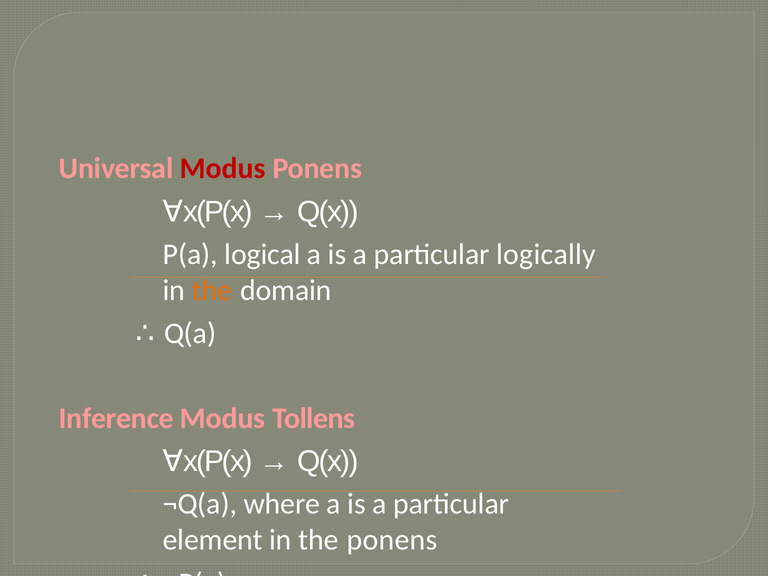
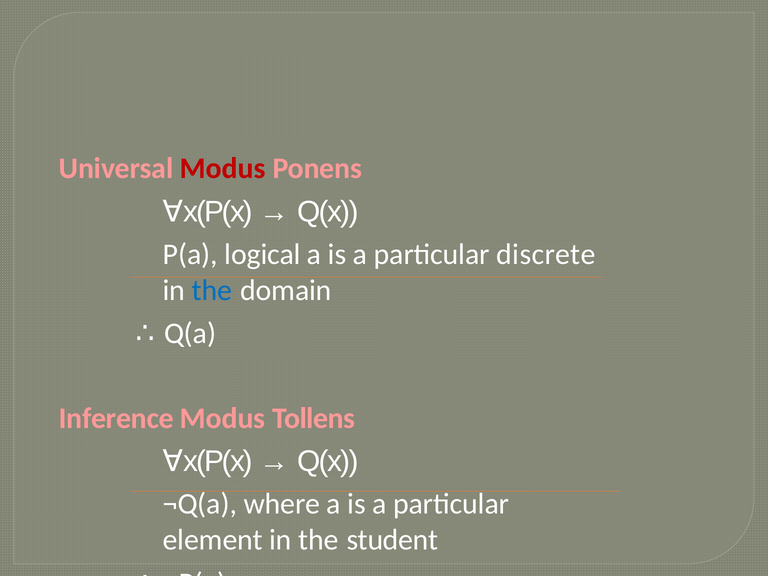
logically: logically -> discrete
the at (212, 290) colour: orange -> blue
the ponens: ponens -> student
